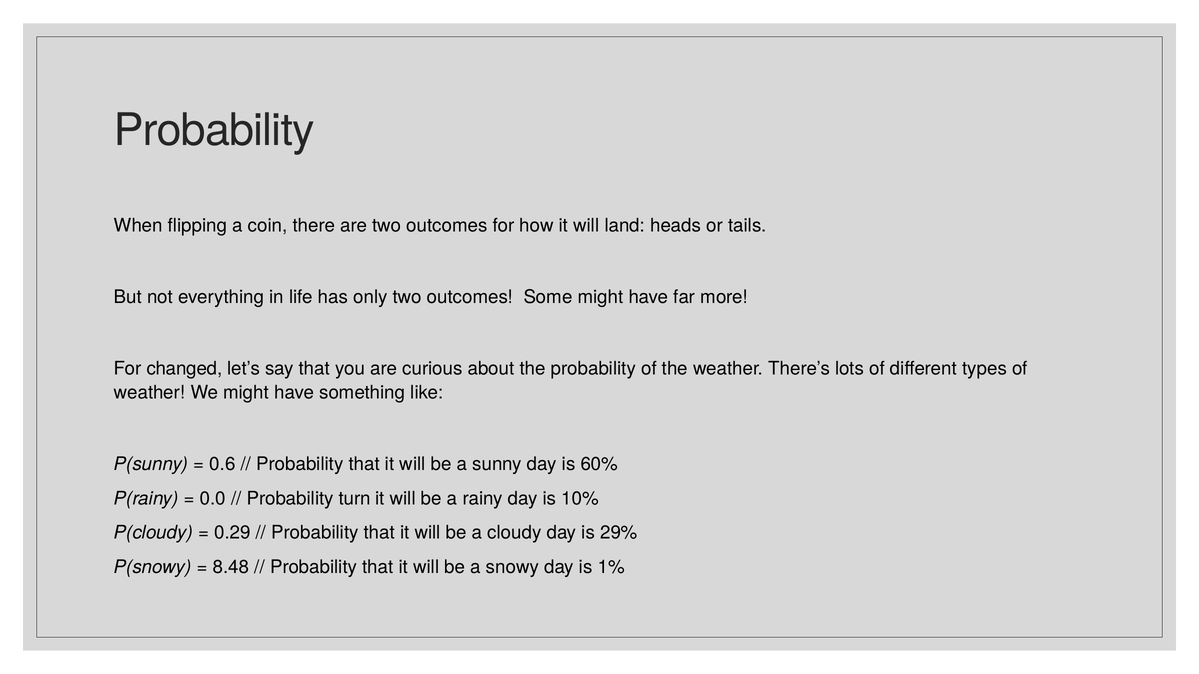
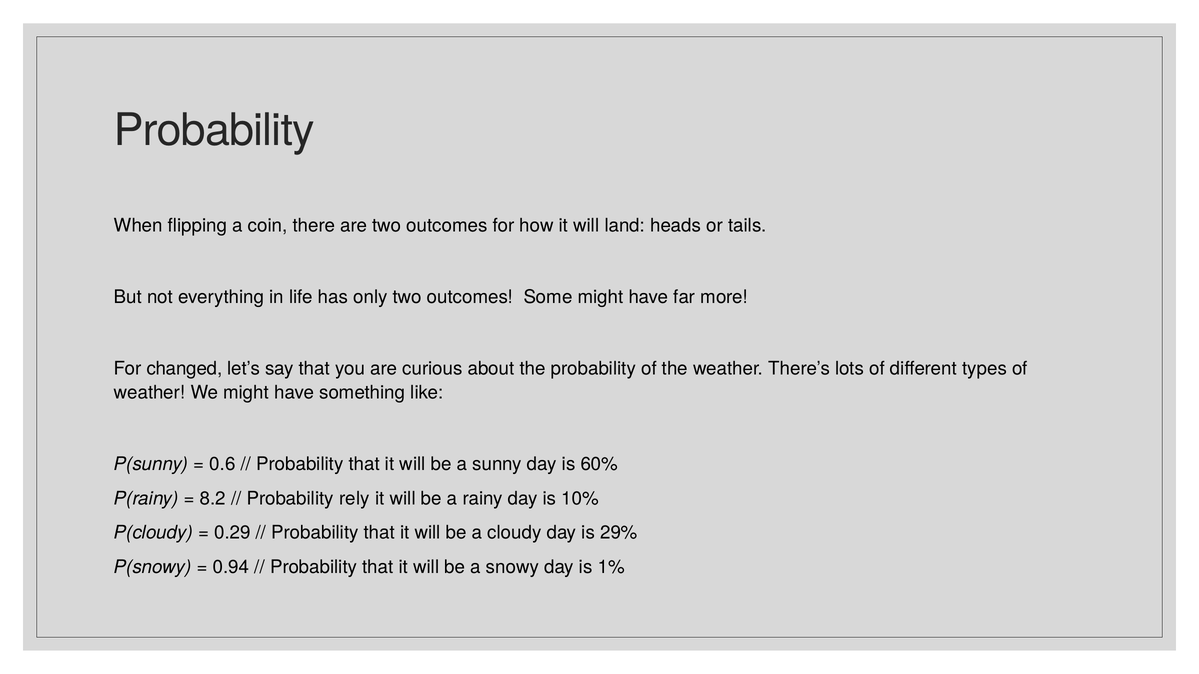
0.0: 0.0 -> 8.2
turn: turn -> rely
8.48: 8.48 -> 0.94
